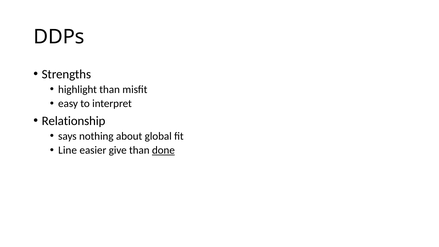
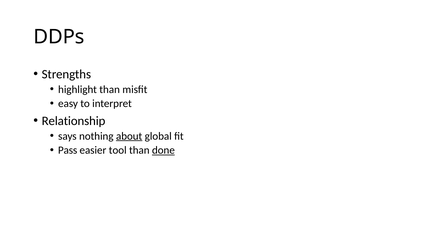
about underline: none -> present
Line: Line -> Pass
give: give -> tool
